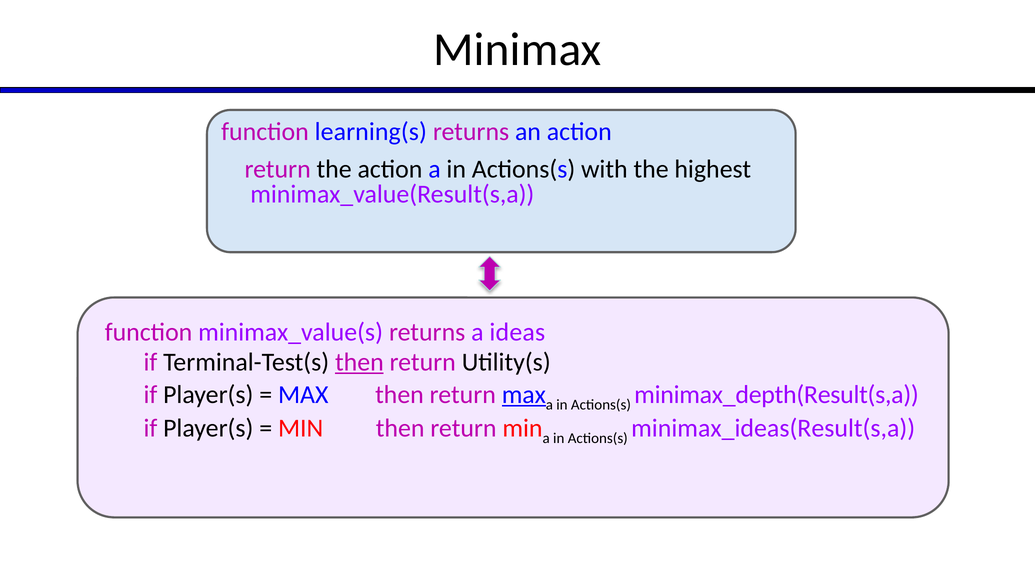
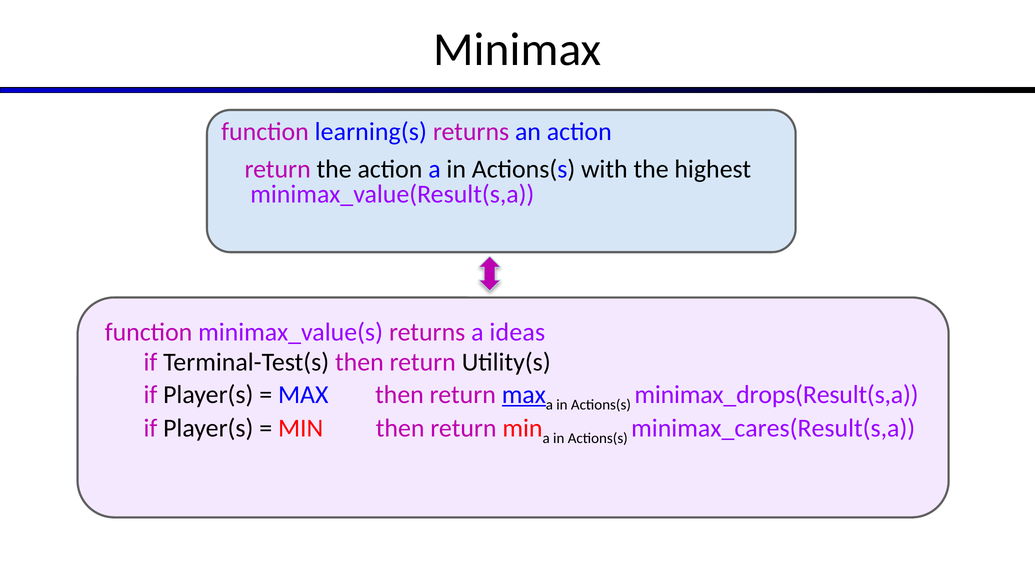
then at (359, 362) underline: present -> none
minimax_depth(Result(s,a: minimax_depth(Result(s,a -> minimax_drops(Result(s,a
minimax_ideas(Result(s,a: minimax_ideas(Result(s,a -> minimax_cares(Result(s,a
